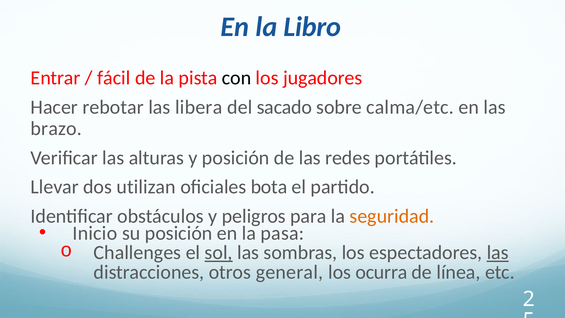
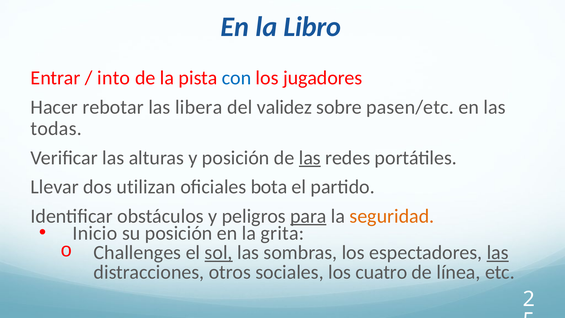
fácil: fácil -> into
con colour: black -> blue
sacado: sacado -> validez
calma/etc: calma/etc -> pasen/etc
brazo: brazo -> todas
las at (310, 158) underline: none -> present
para underline: none -> present
pasa: pasa -> grita
general: general -> sociales
ocurra: ocurra -> cuatro
